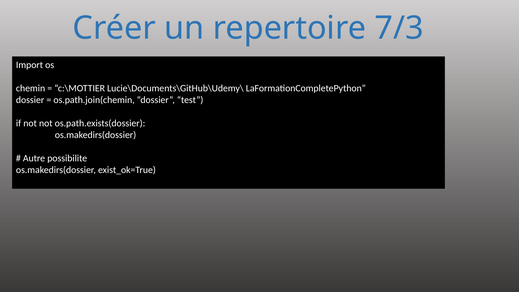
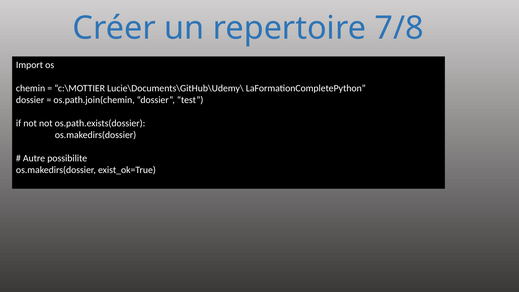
7/3: 7/3 -> 7/8
